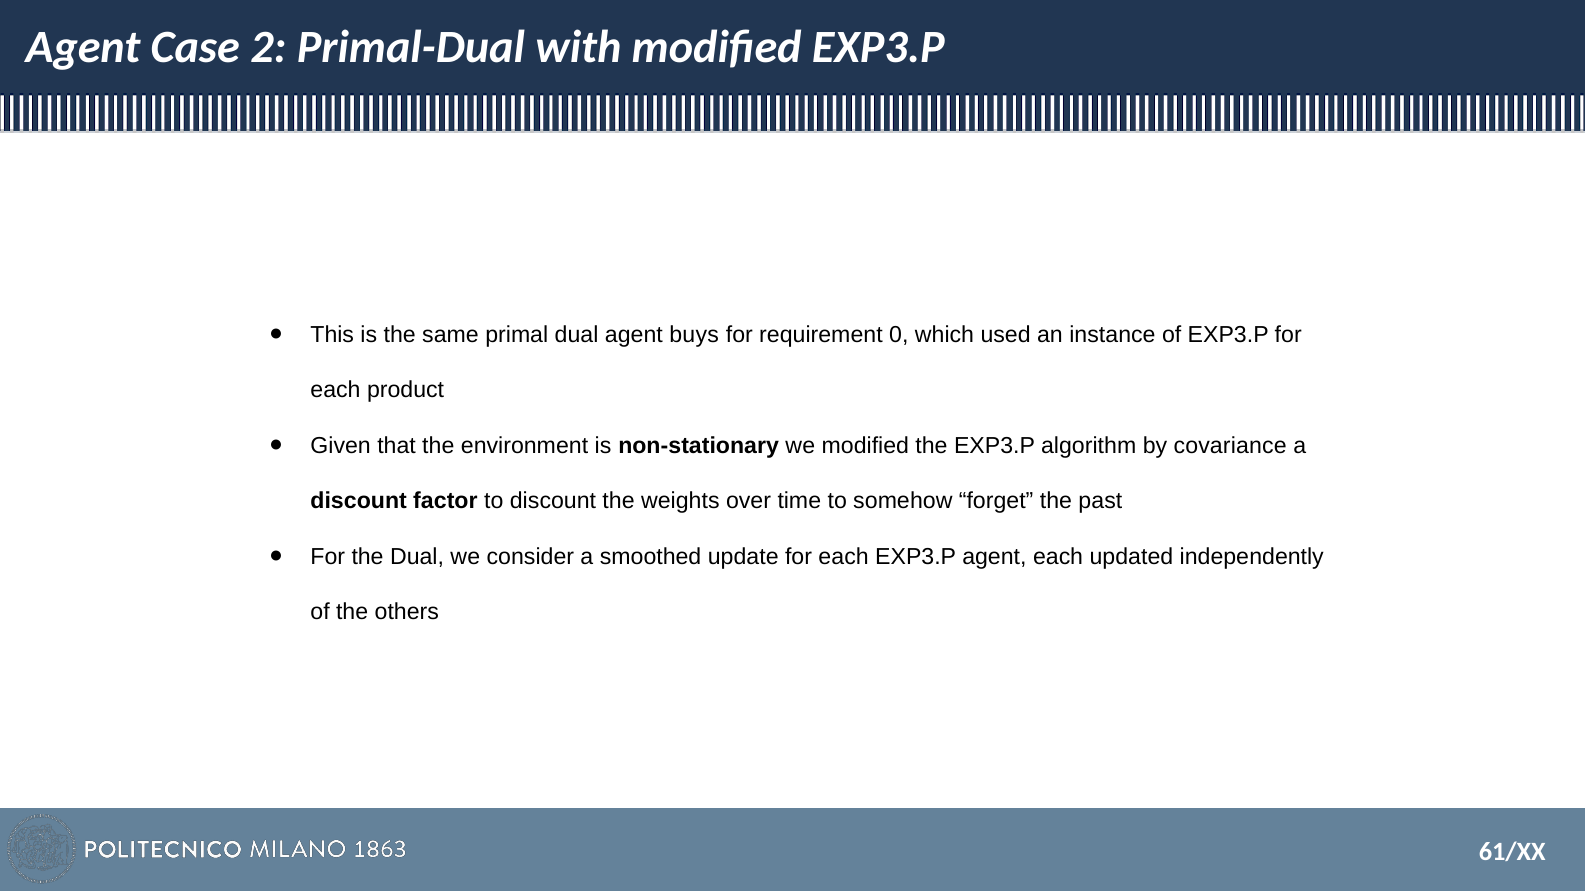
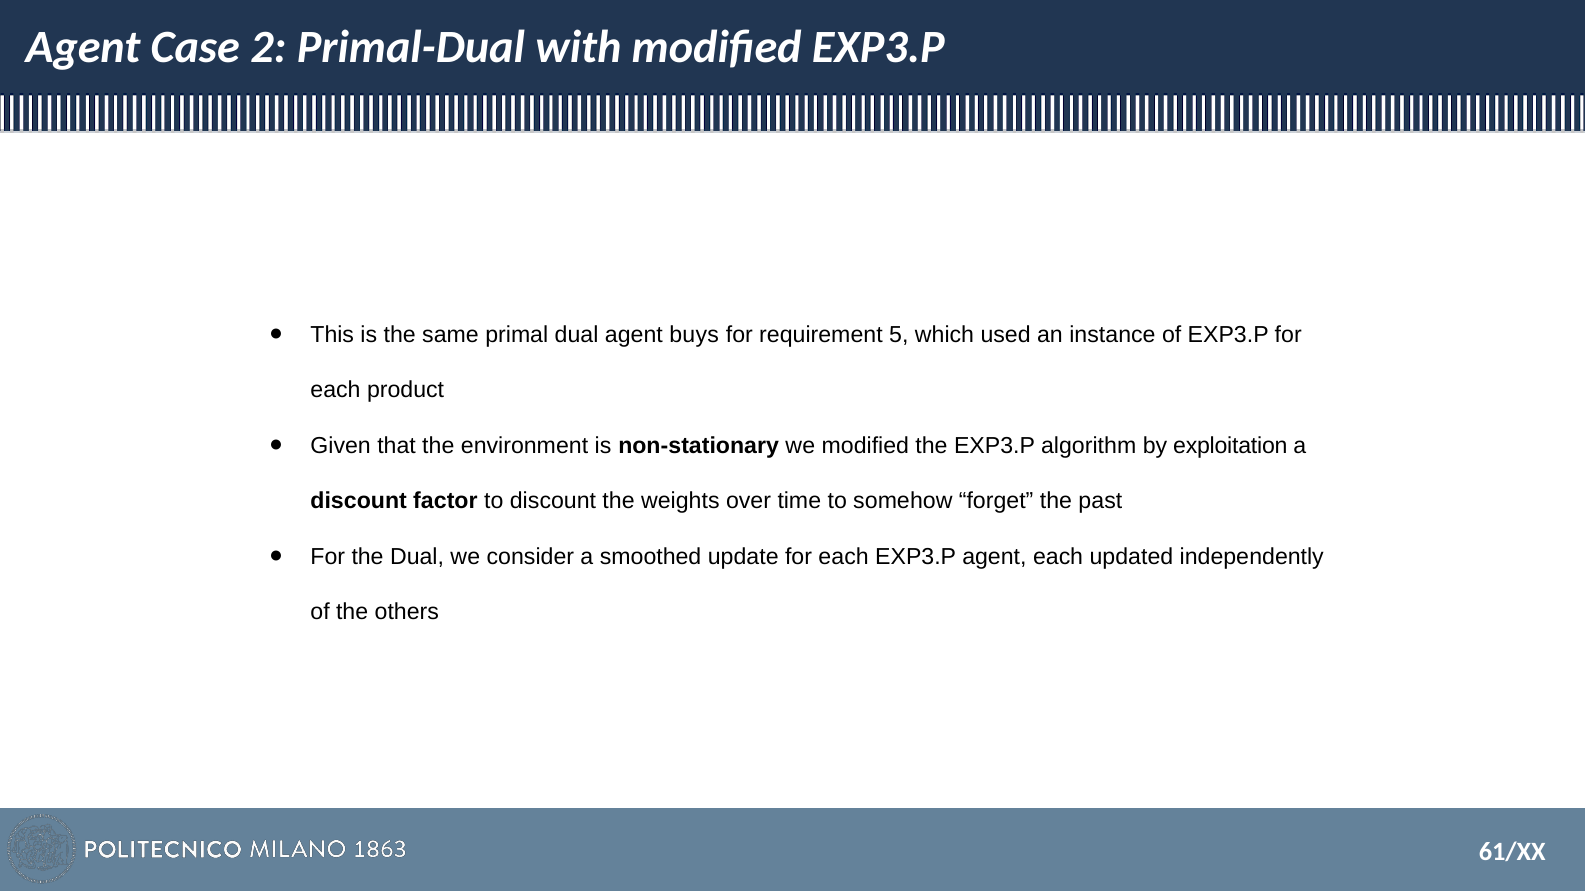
0: 0 -> 5
covariance: covariance -> exploitation
